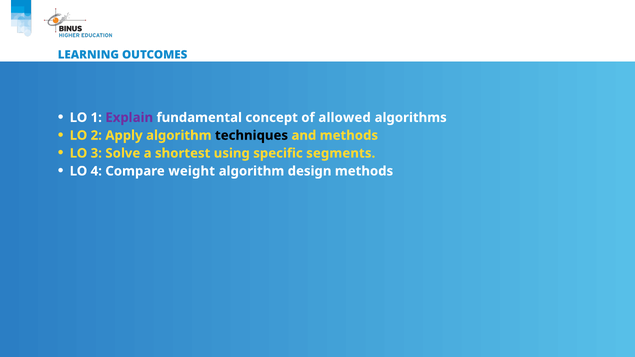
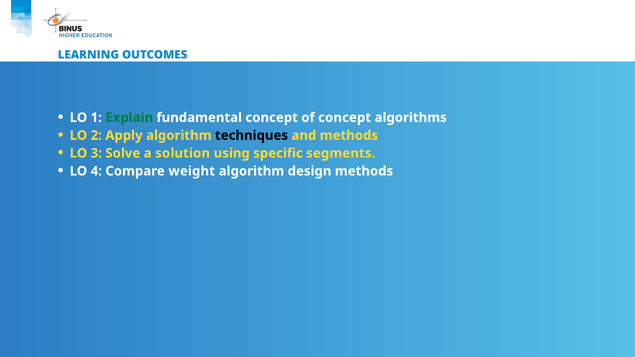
Explain colour: purple -> green
of allowed: allowed -> concept
shortest: shortest -> solution
